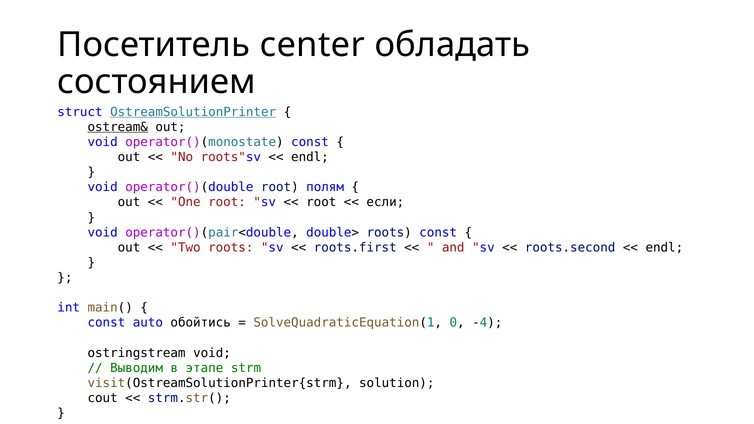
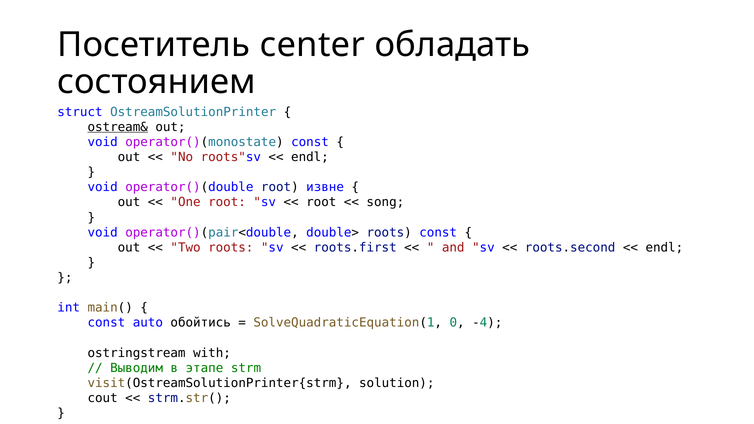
OstreamSolutionPrinter underline: present -> none
полям: полям -> извне
если: если -> song
ostringstream void: void -> with
